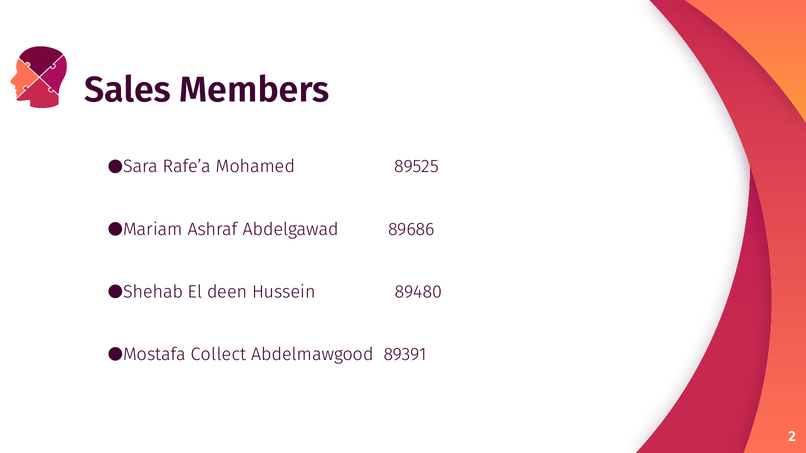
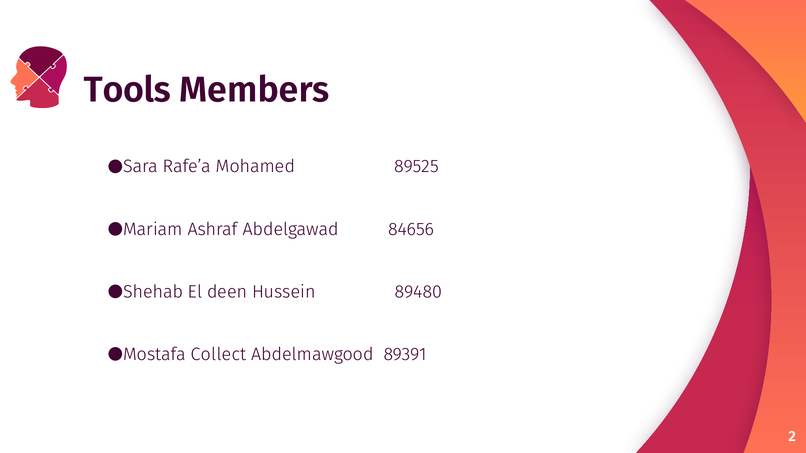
Sales: Sales -> Tools
89686: 89686 -> 84656
